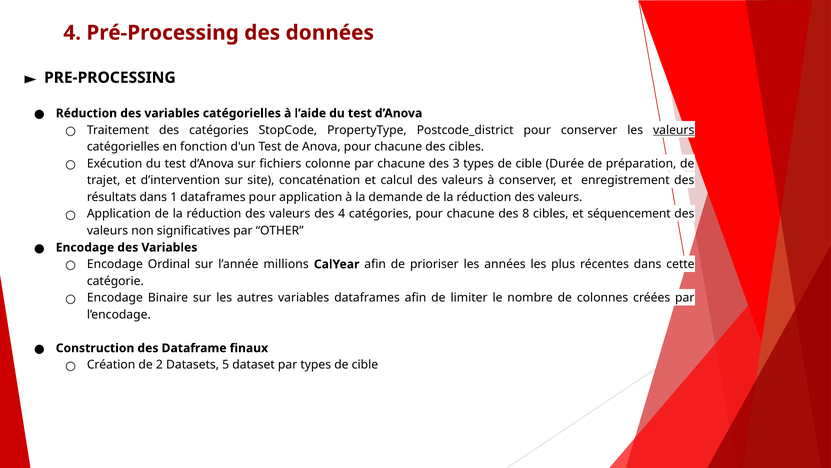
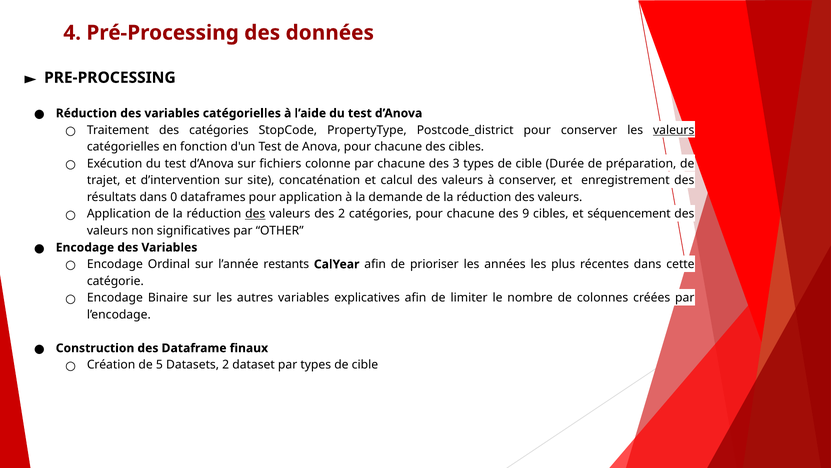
1: 1 -> 0
des at (255, 214) underline: none -> present
des 4: 4 -> 2
8: 8 -> 9
millions: millions -> restants
variables dataframes: dataframes -> explicatives
2: 2 -> 5
Datasets 5: 5 -> 2
